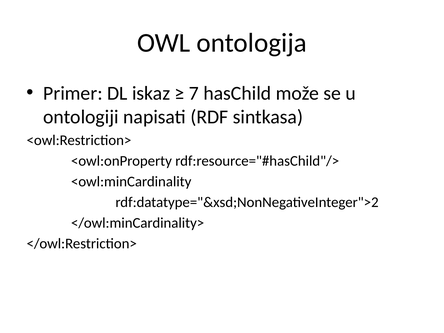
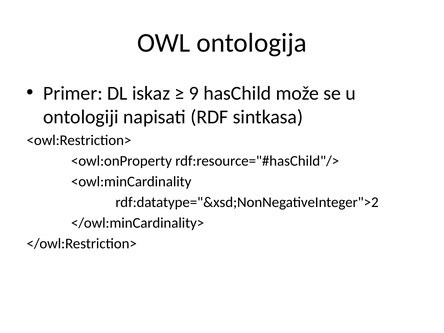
7: 7 -> 9
